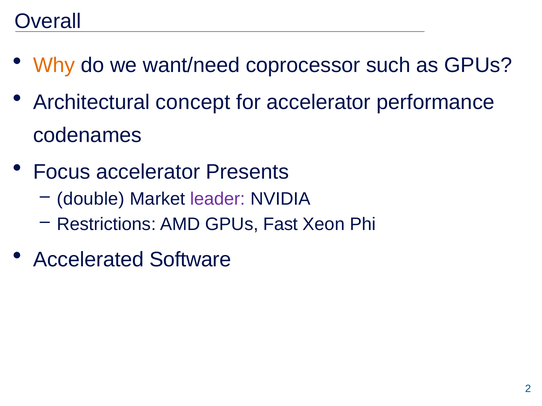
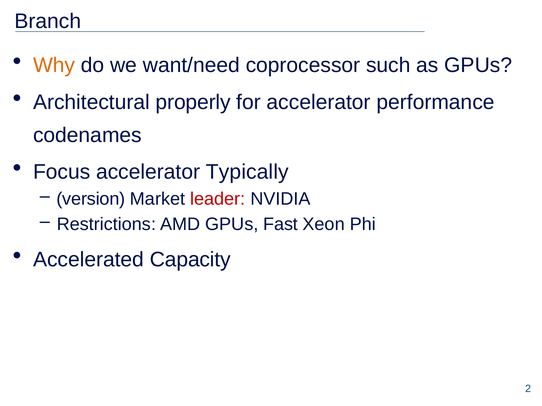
Overall: Overall -> Branch
concept: concept -> properly
Presents: Presents -> Typically
double: double -> version
leader colour: purple -> red
Software: Software -> Capacity
